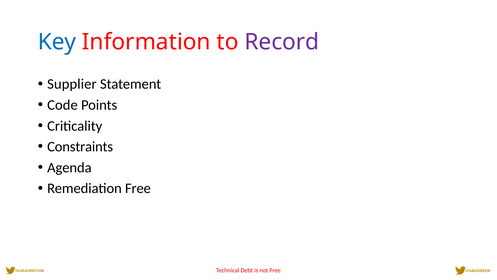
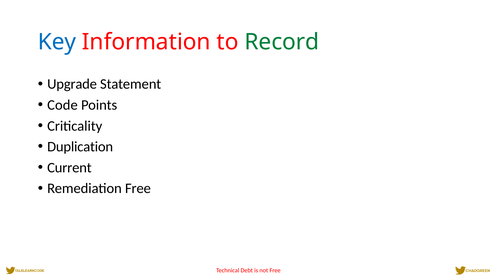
Record colour: purple -> green
Supplier: Supplier -> Upgrade
Constraints: Constraints -> Duplication
Agenda: Agenda -> Current
